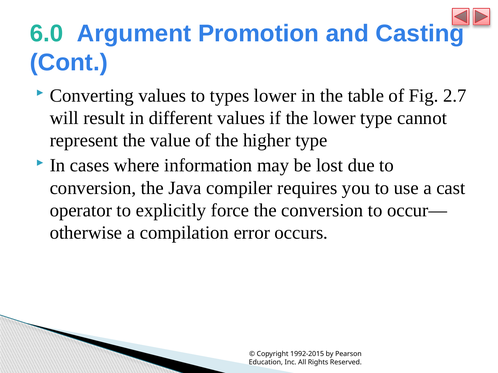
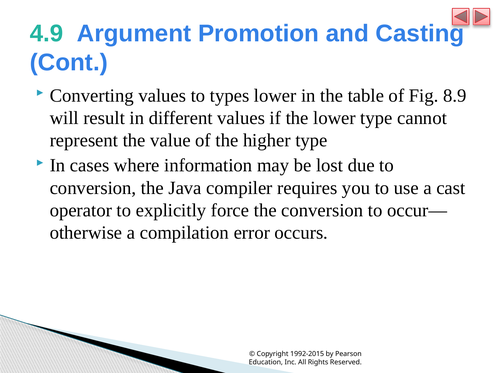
6.0: 6.0 -> 4.9
2.7: 2.7 -> 8.9
